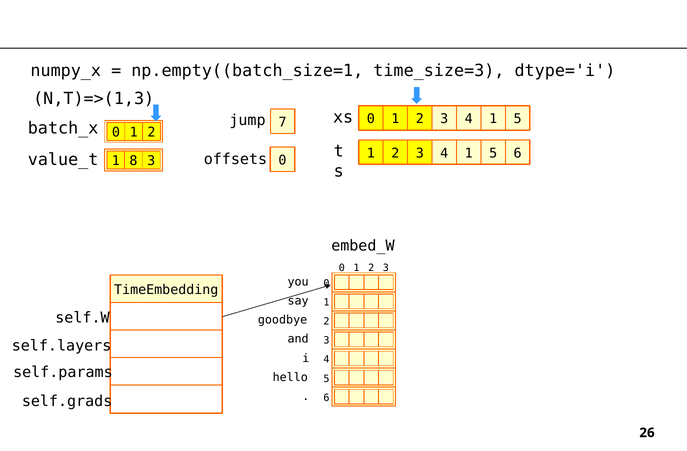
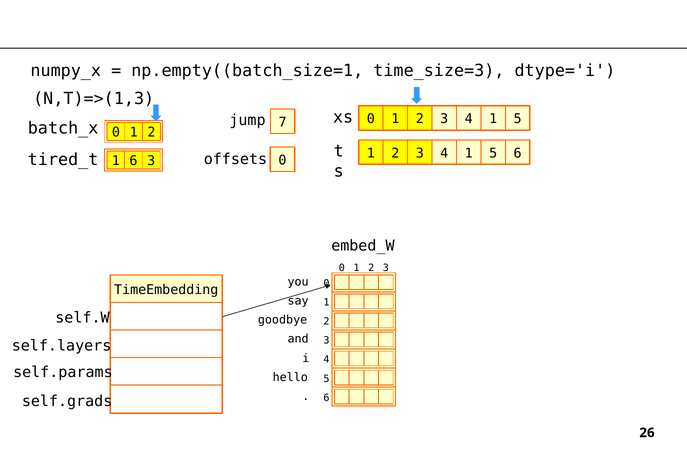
value_t: value_t -> tired_t
1 8: 8 -> 6
